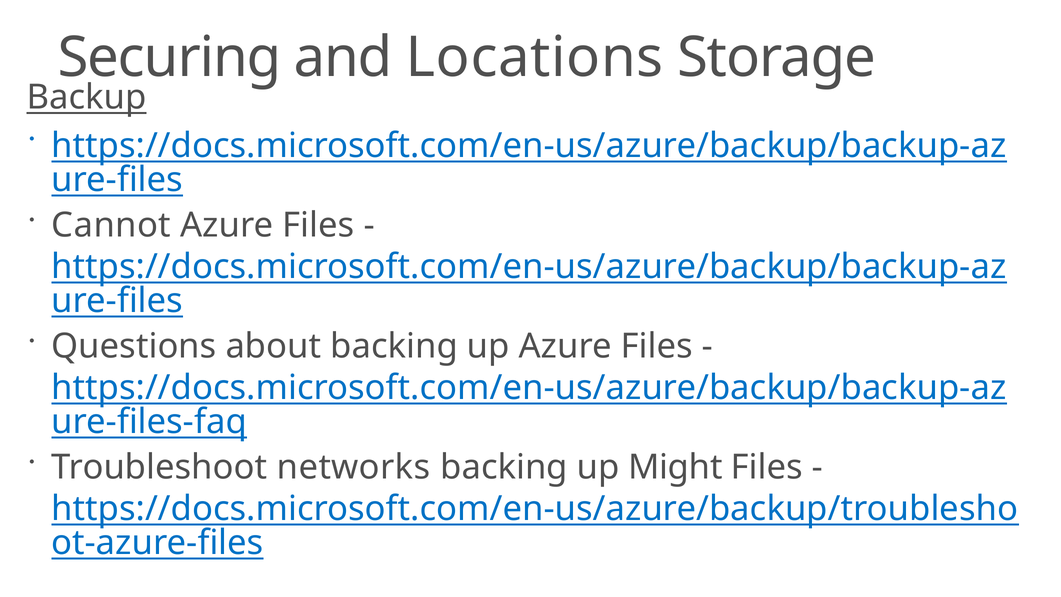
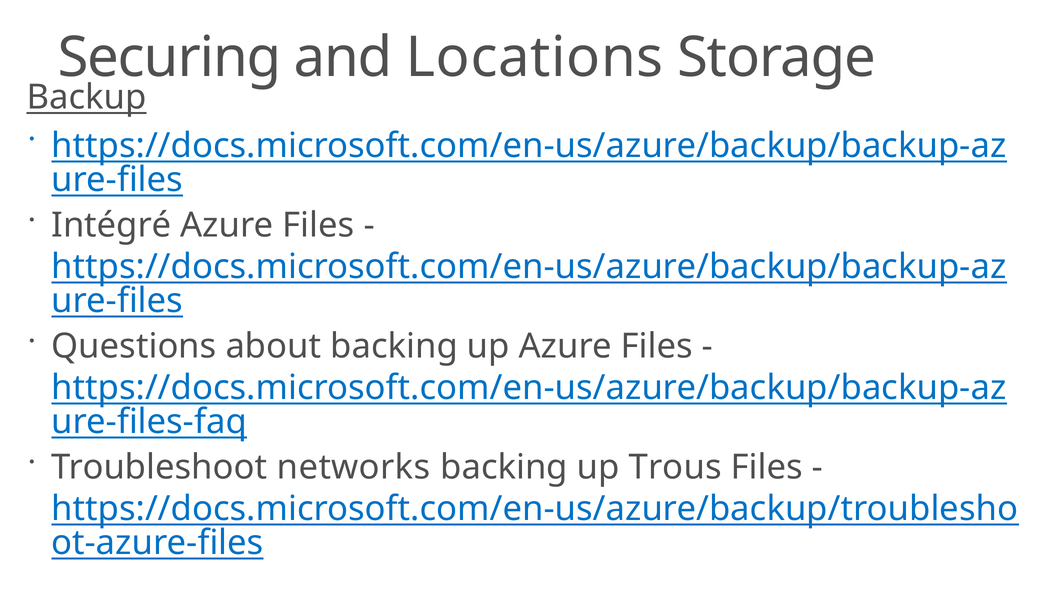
Cannot: Cannot -> Intégré
Might: Might -> Trous
